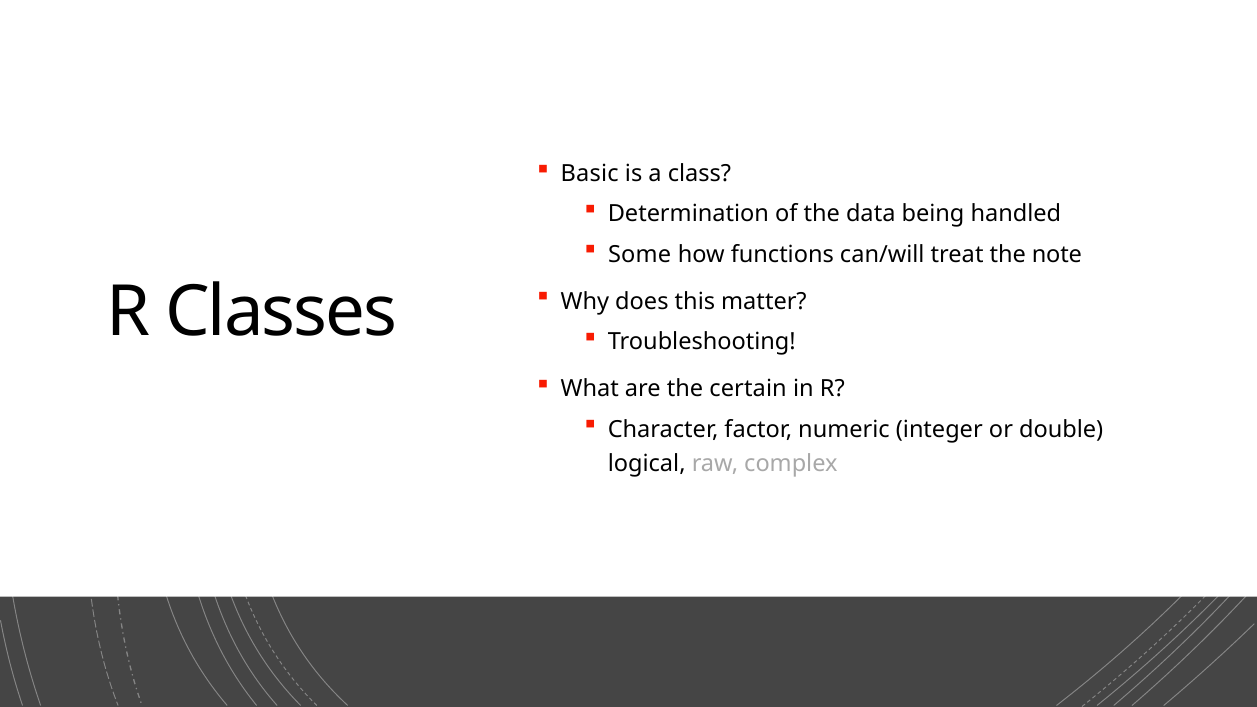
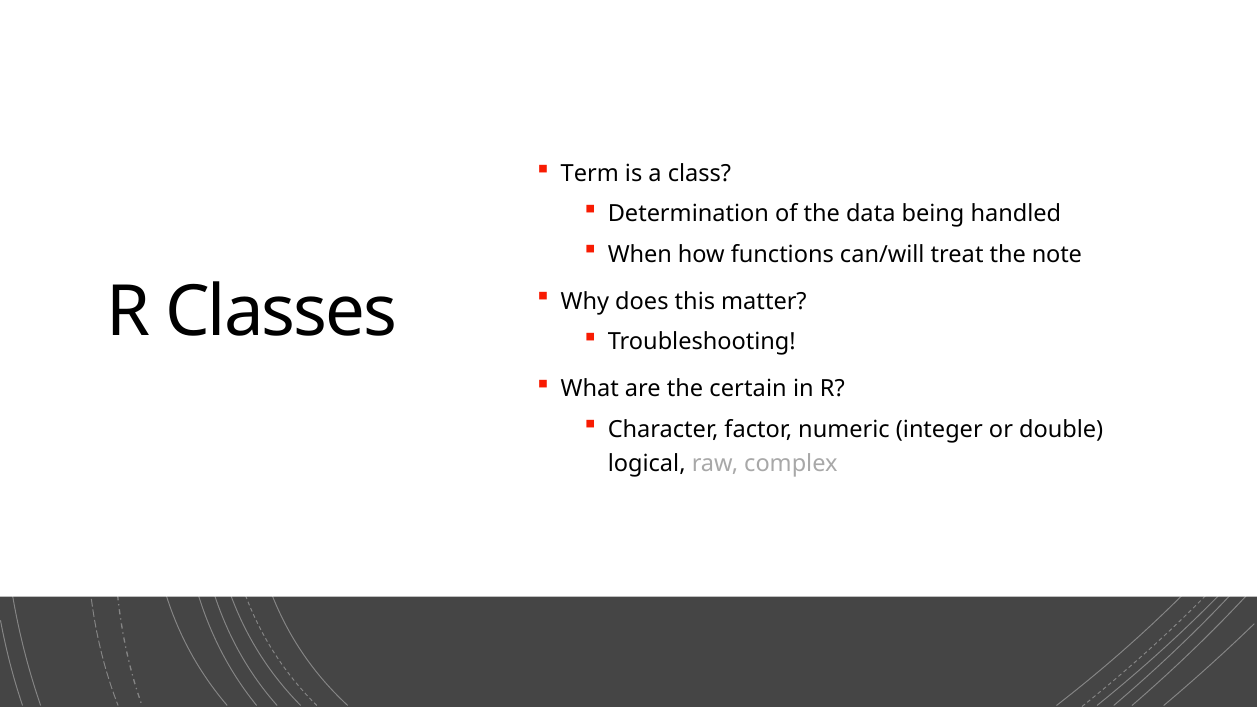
Basic: Basic -> Term
Some: Some -> When
